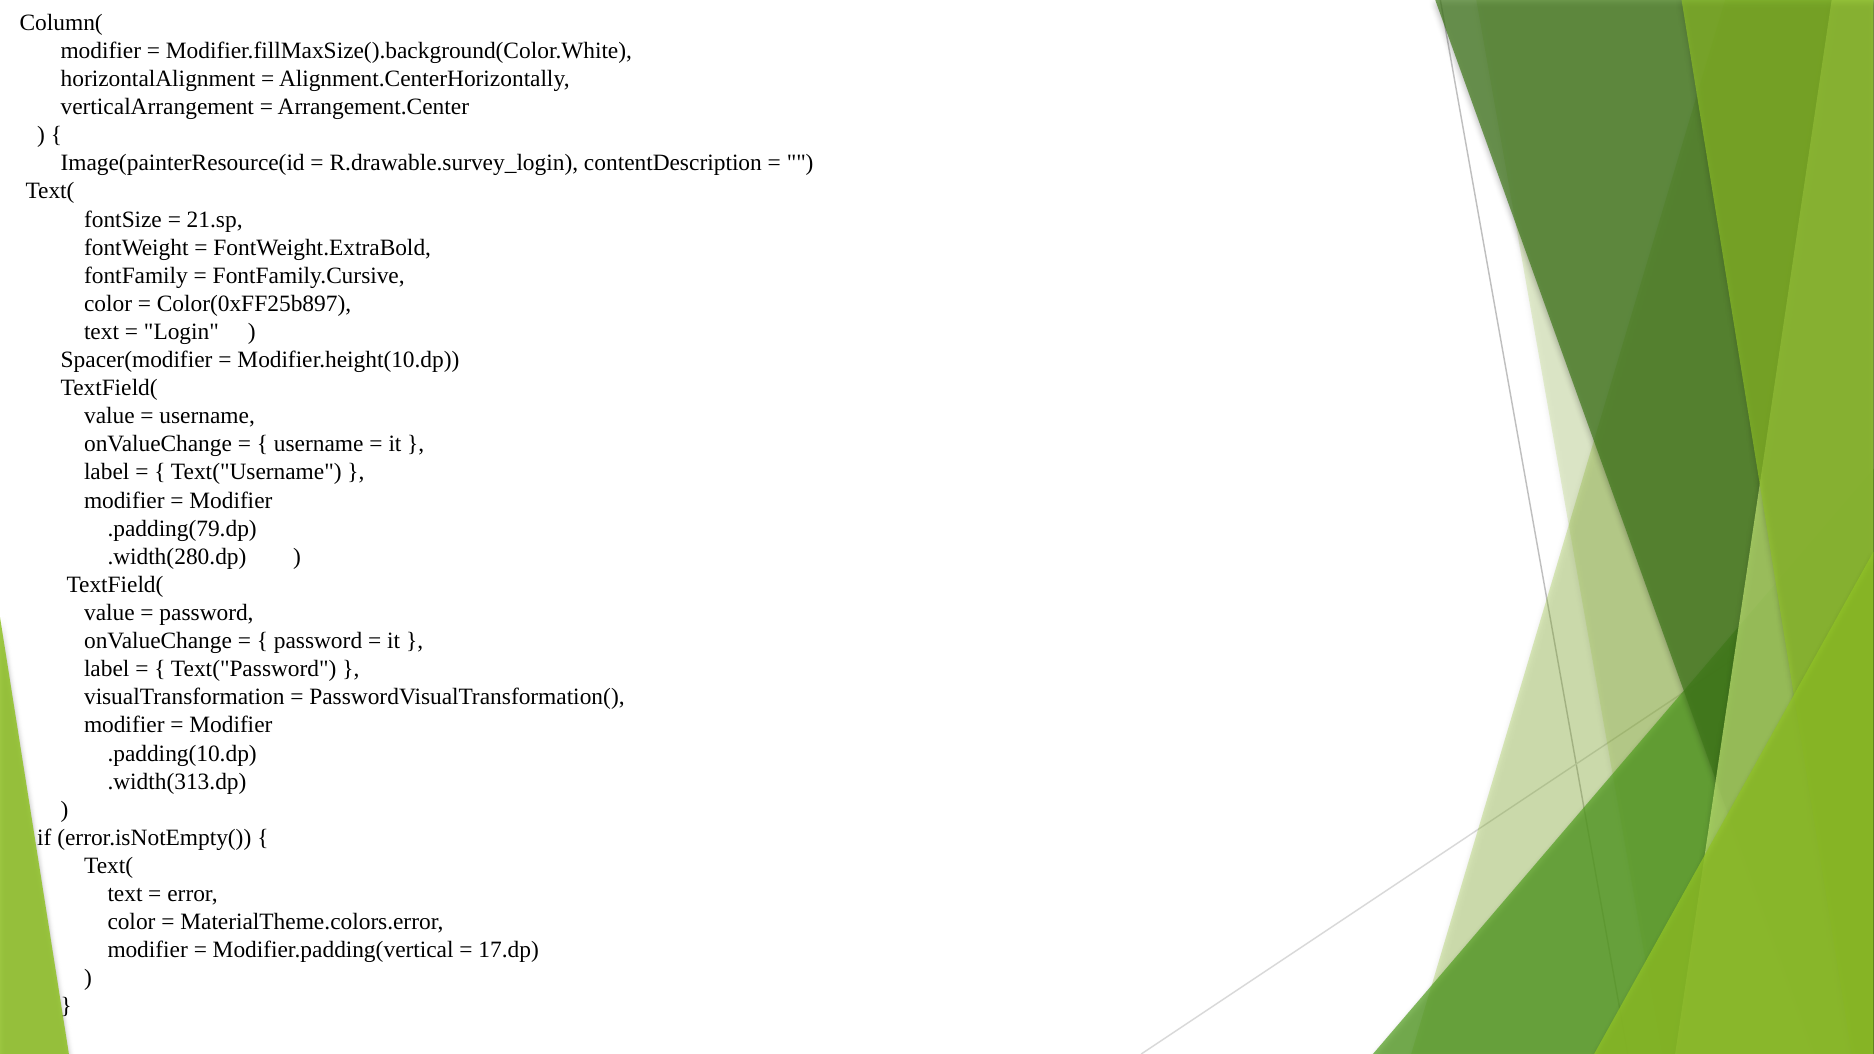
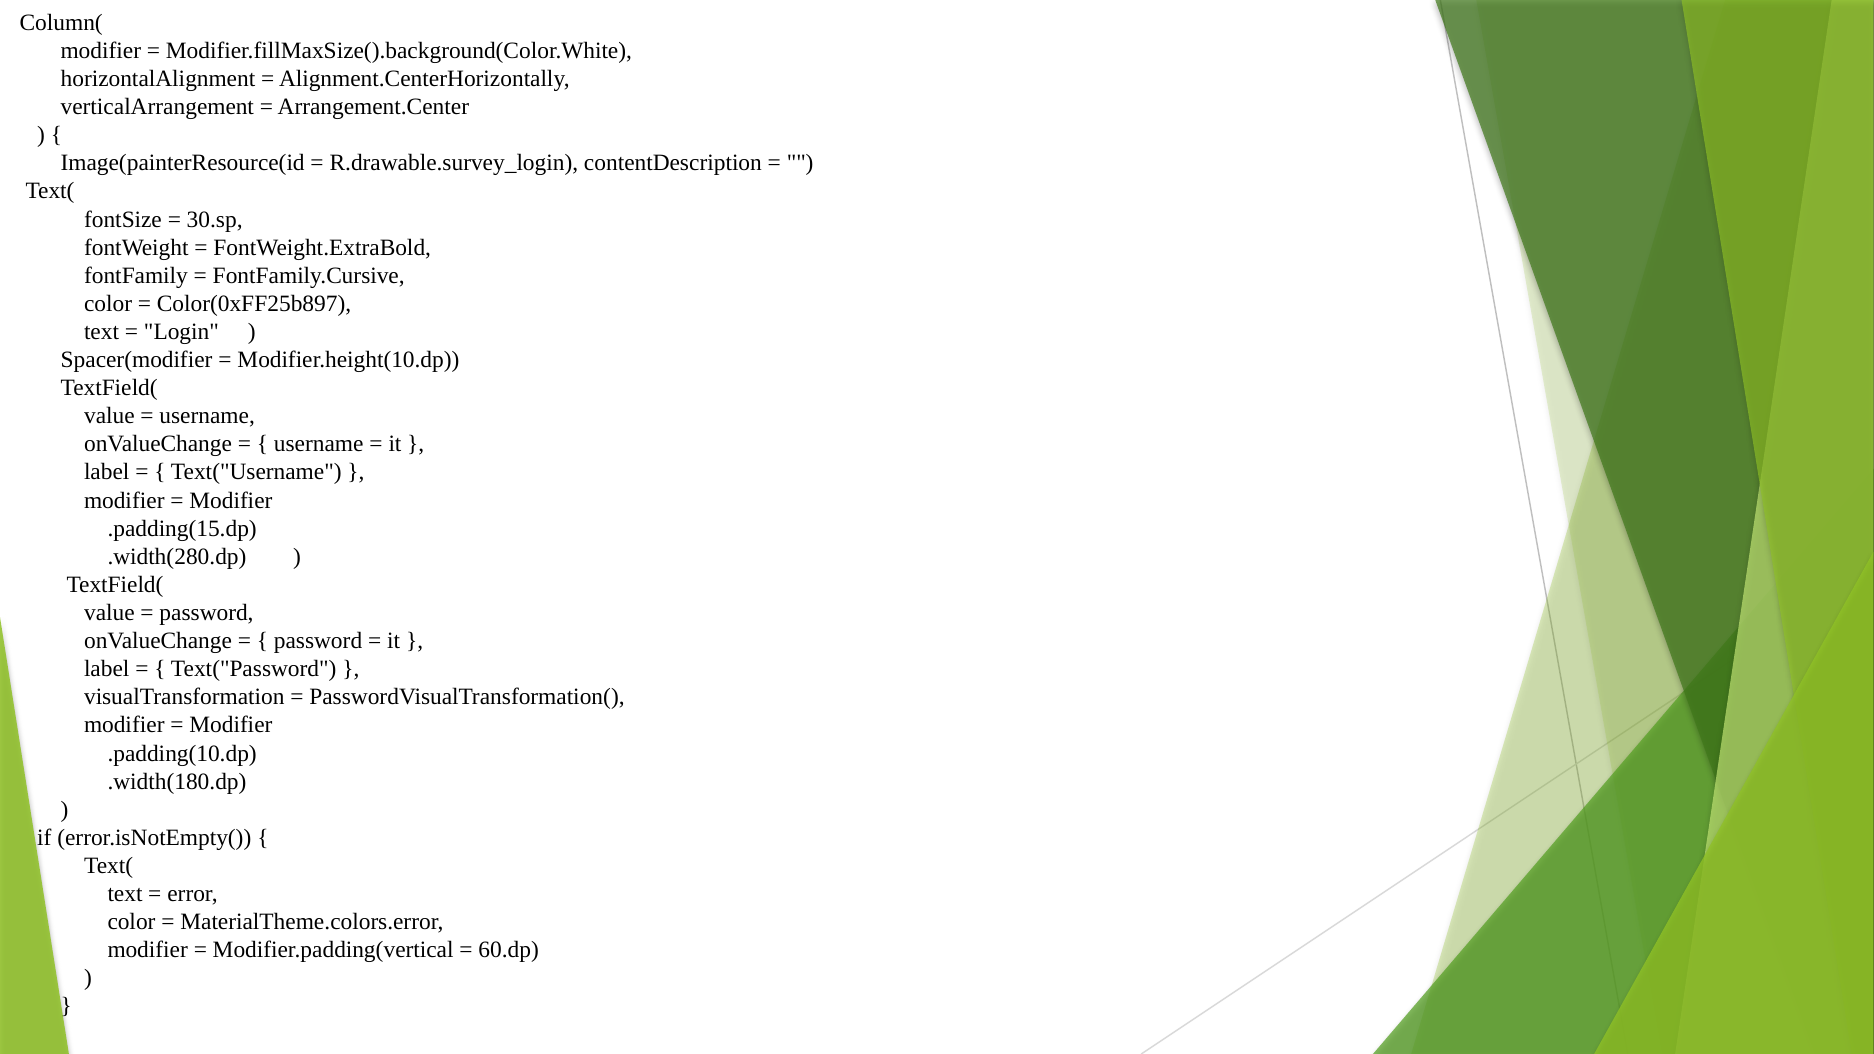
21.sp: 21.sp -> 30.sp
.padding(79.dp: .padding(79.dp -> .padding(15.dp
.width(313.dp: .width(313.dp -> .width(180.dp
17.dp: 17.dp -> 60.dp
